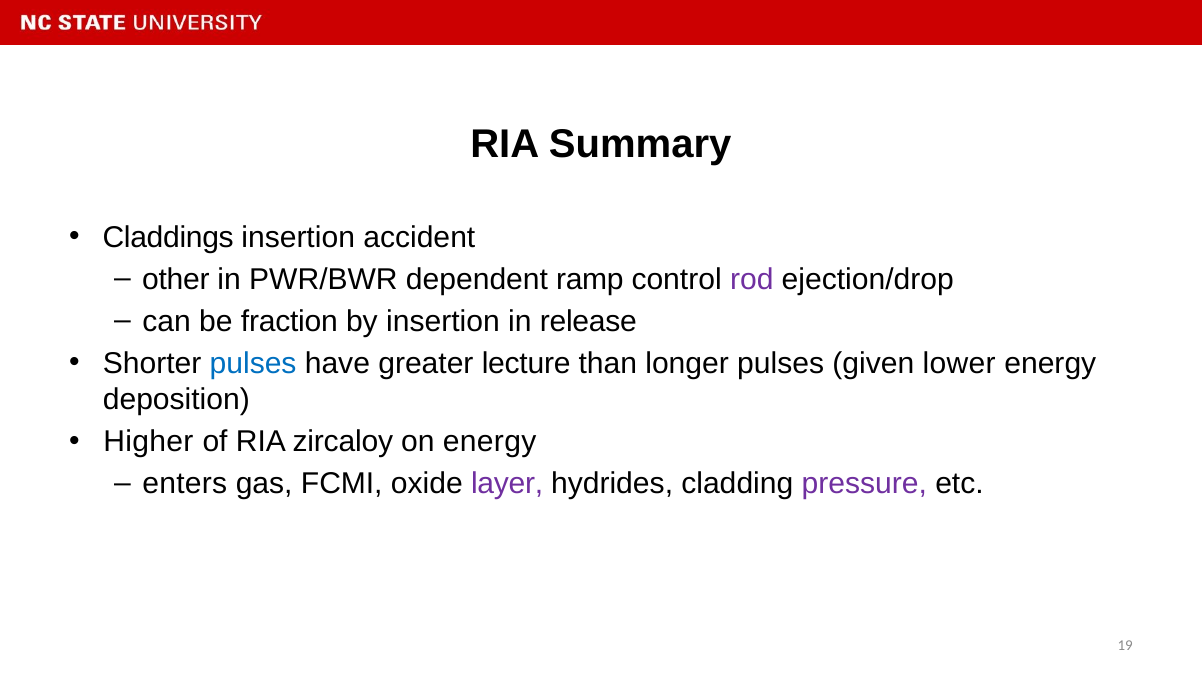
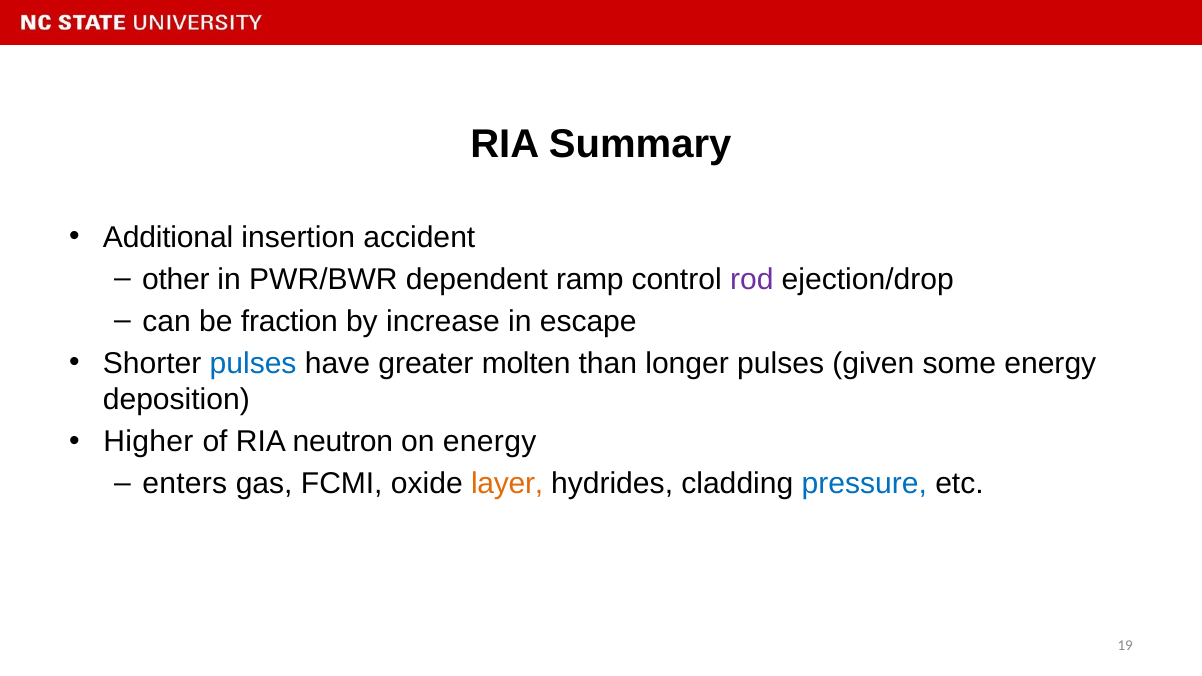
Claddings: Claddings -> Additional
by insertion: insertion -> increase
release: release -> escape
lecture: lecture -> molten
lower: lower -> some
zircaloy: zircaloy -> neutron
layer colour: purple -> orange
pressure colour: purple -> blue
